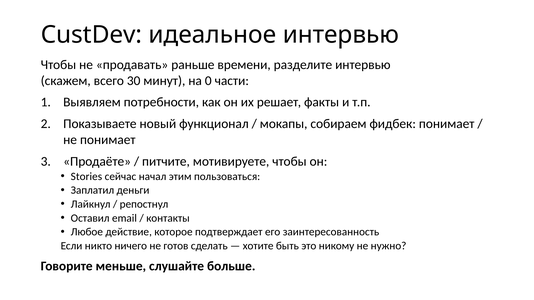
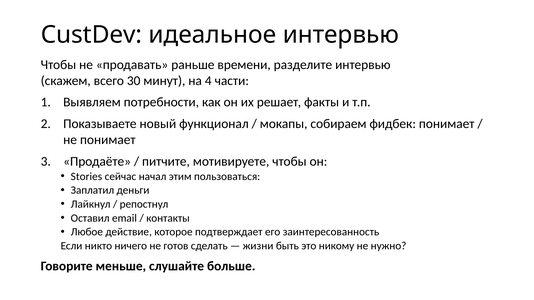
0: 0 -> 4
хотите: хотите -> жизни
